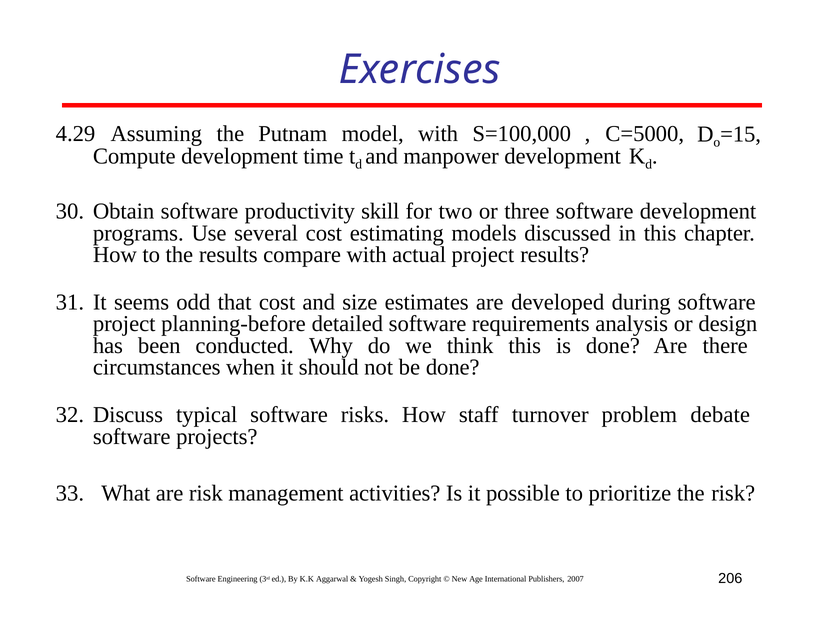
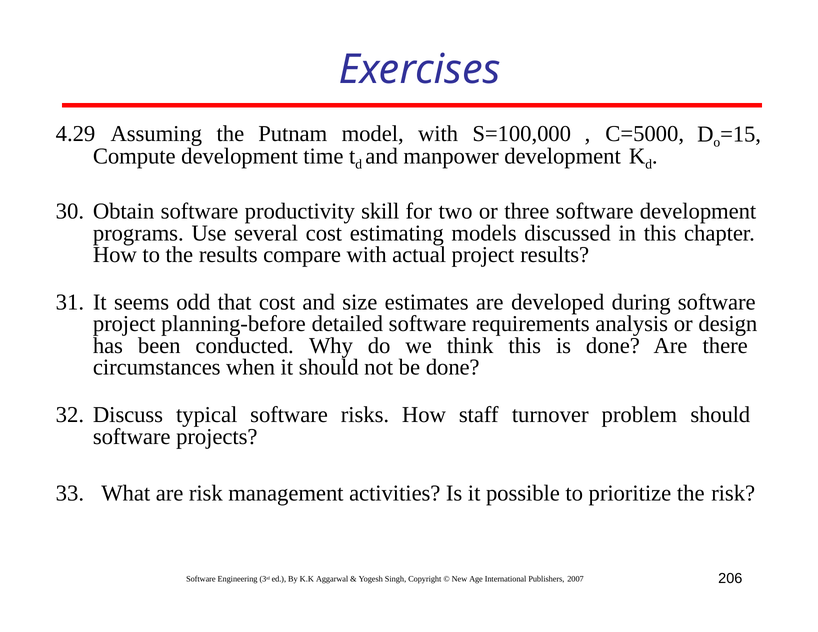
problem debate: debate -> should
